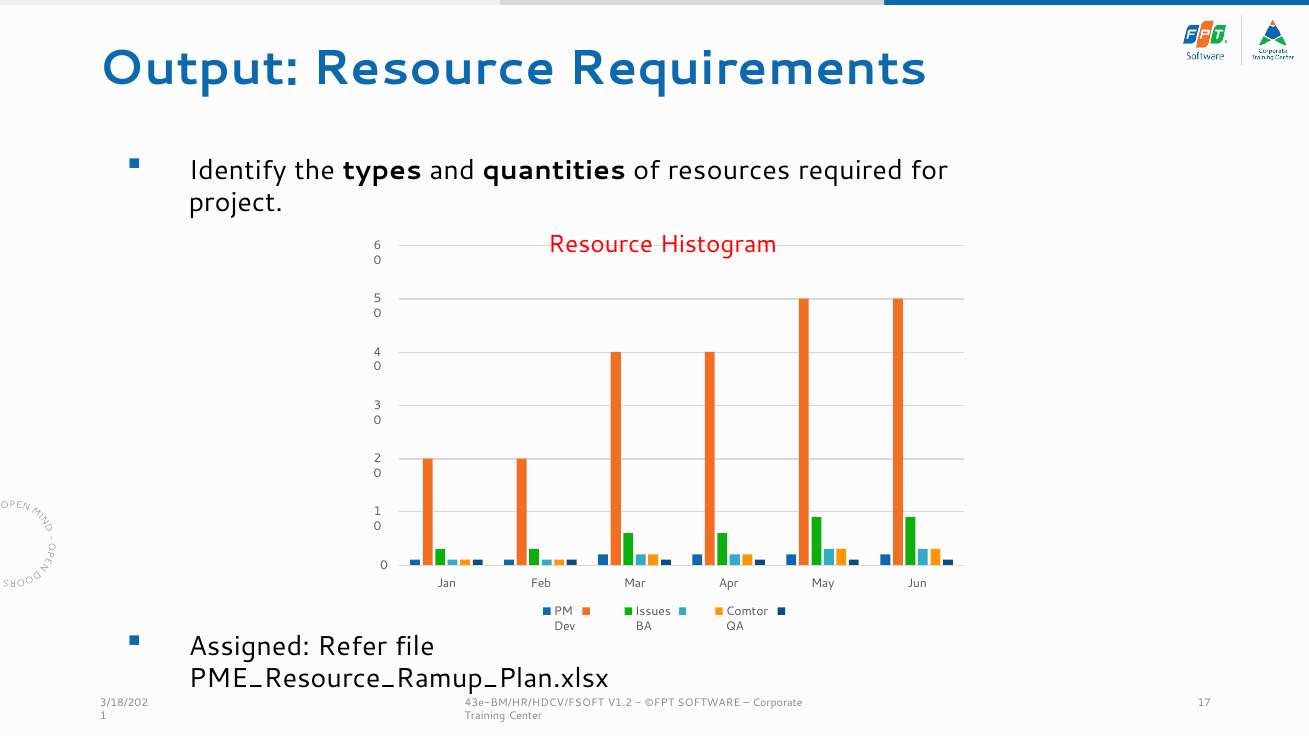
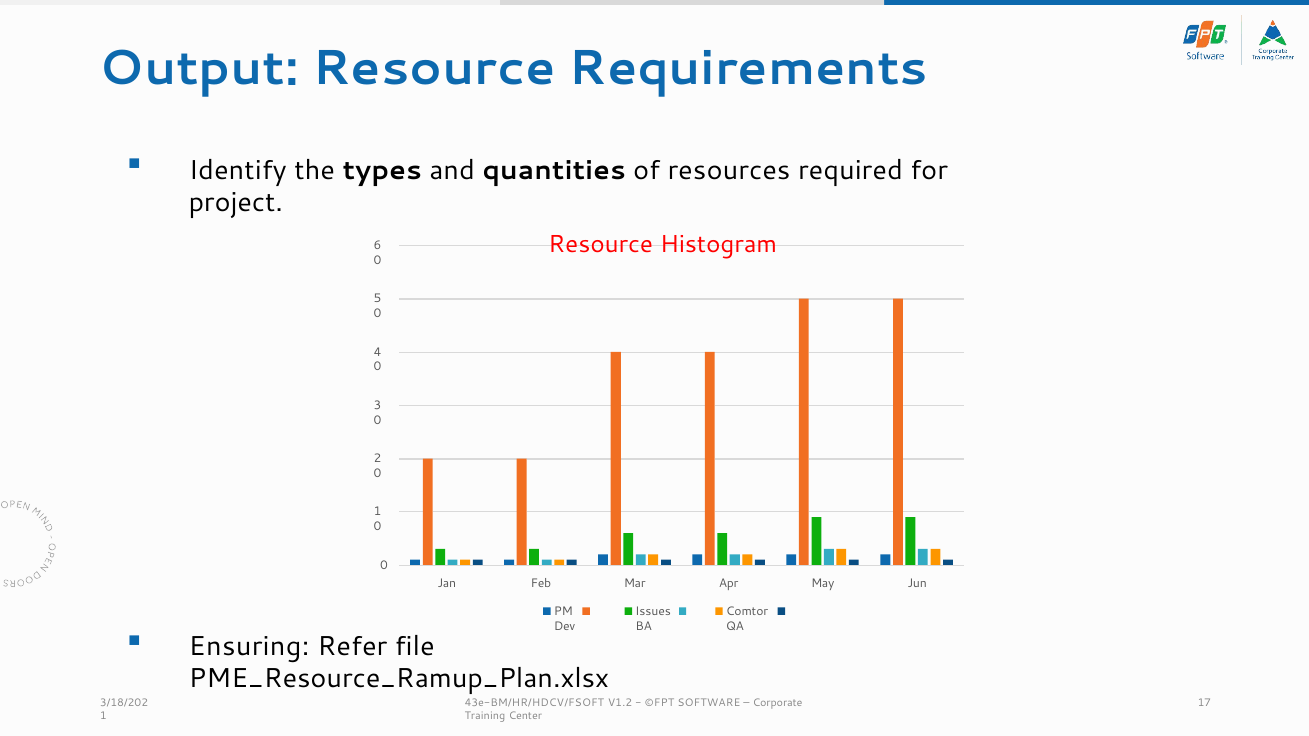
Assigned: Assigned -> Ensuring
